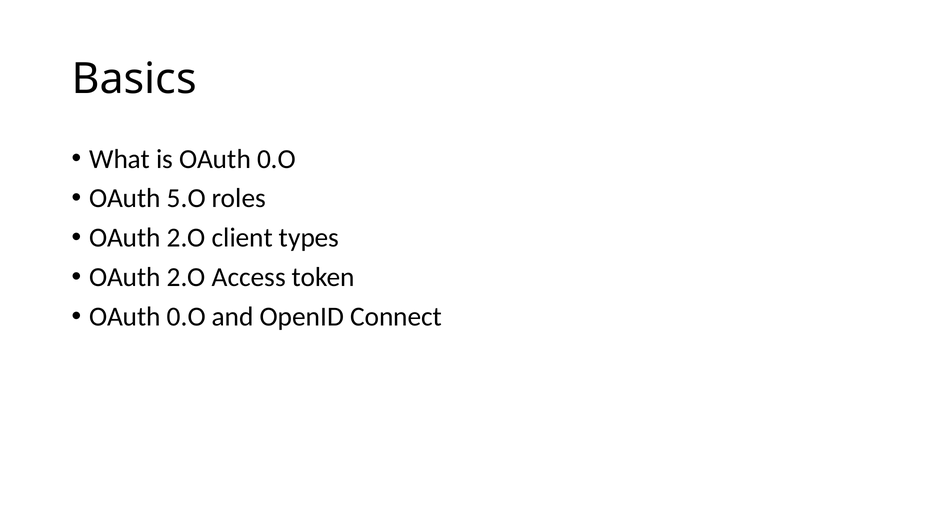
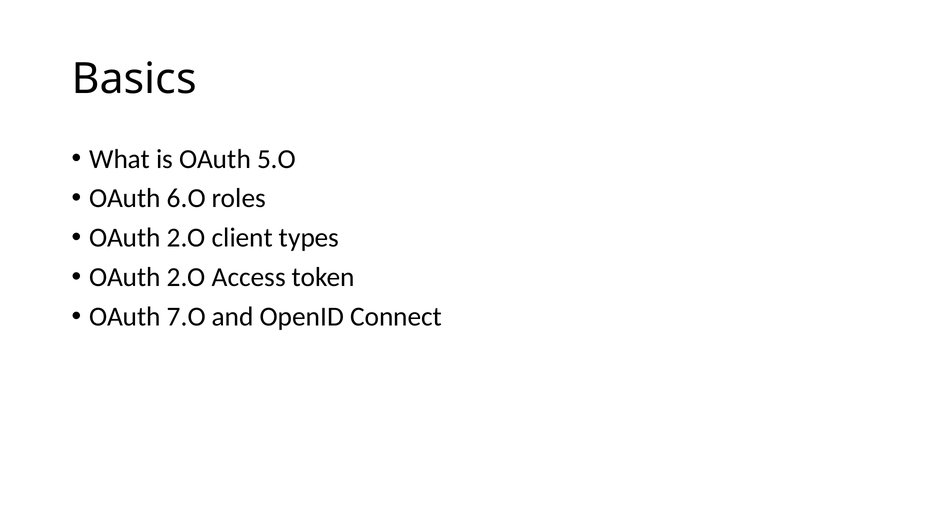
is OAuth 0.O: 0.O -> 5.O
5.O: 5.O -> 6.O
0.O at (186, 317): 0.O -> 7.O
